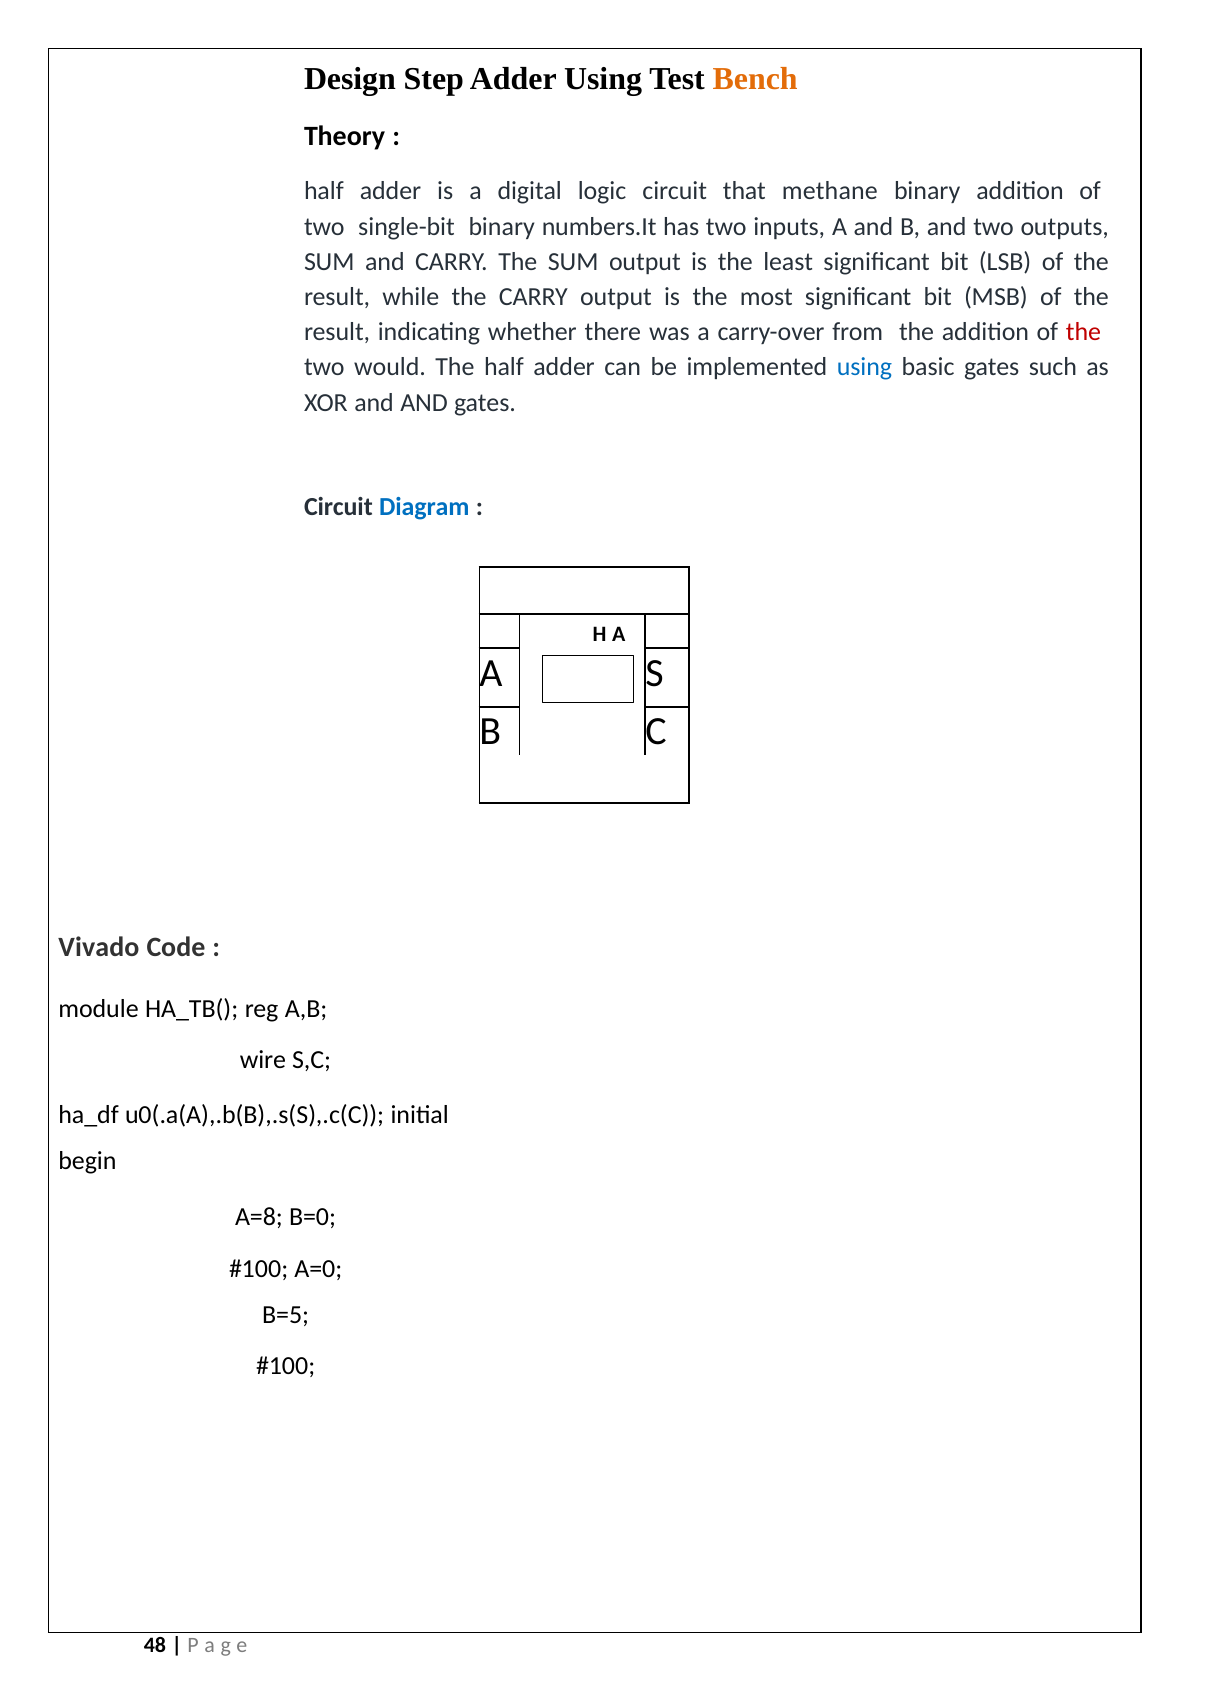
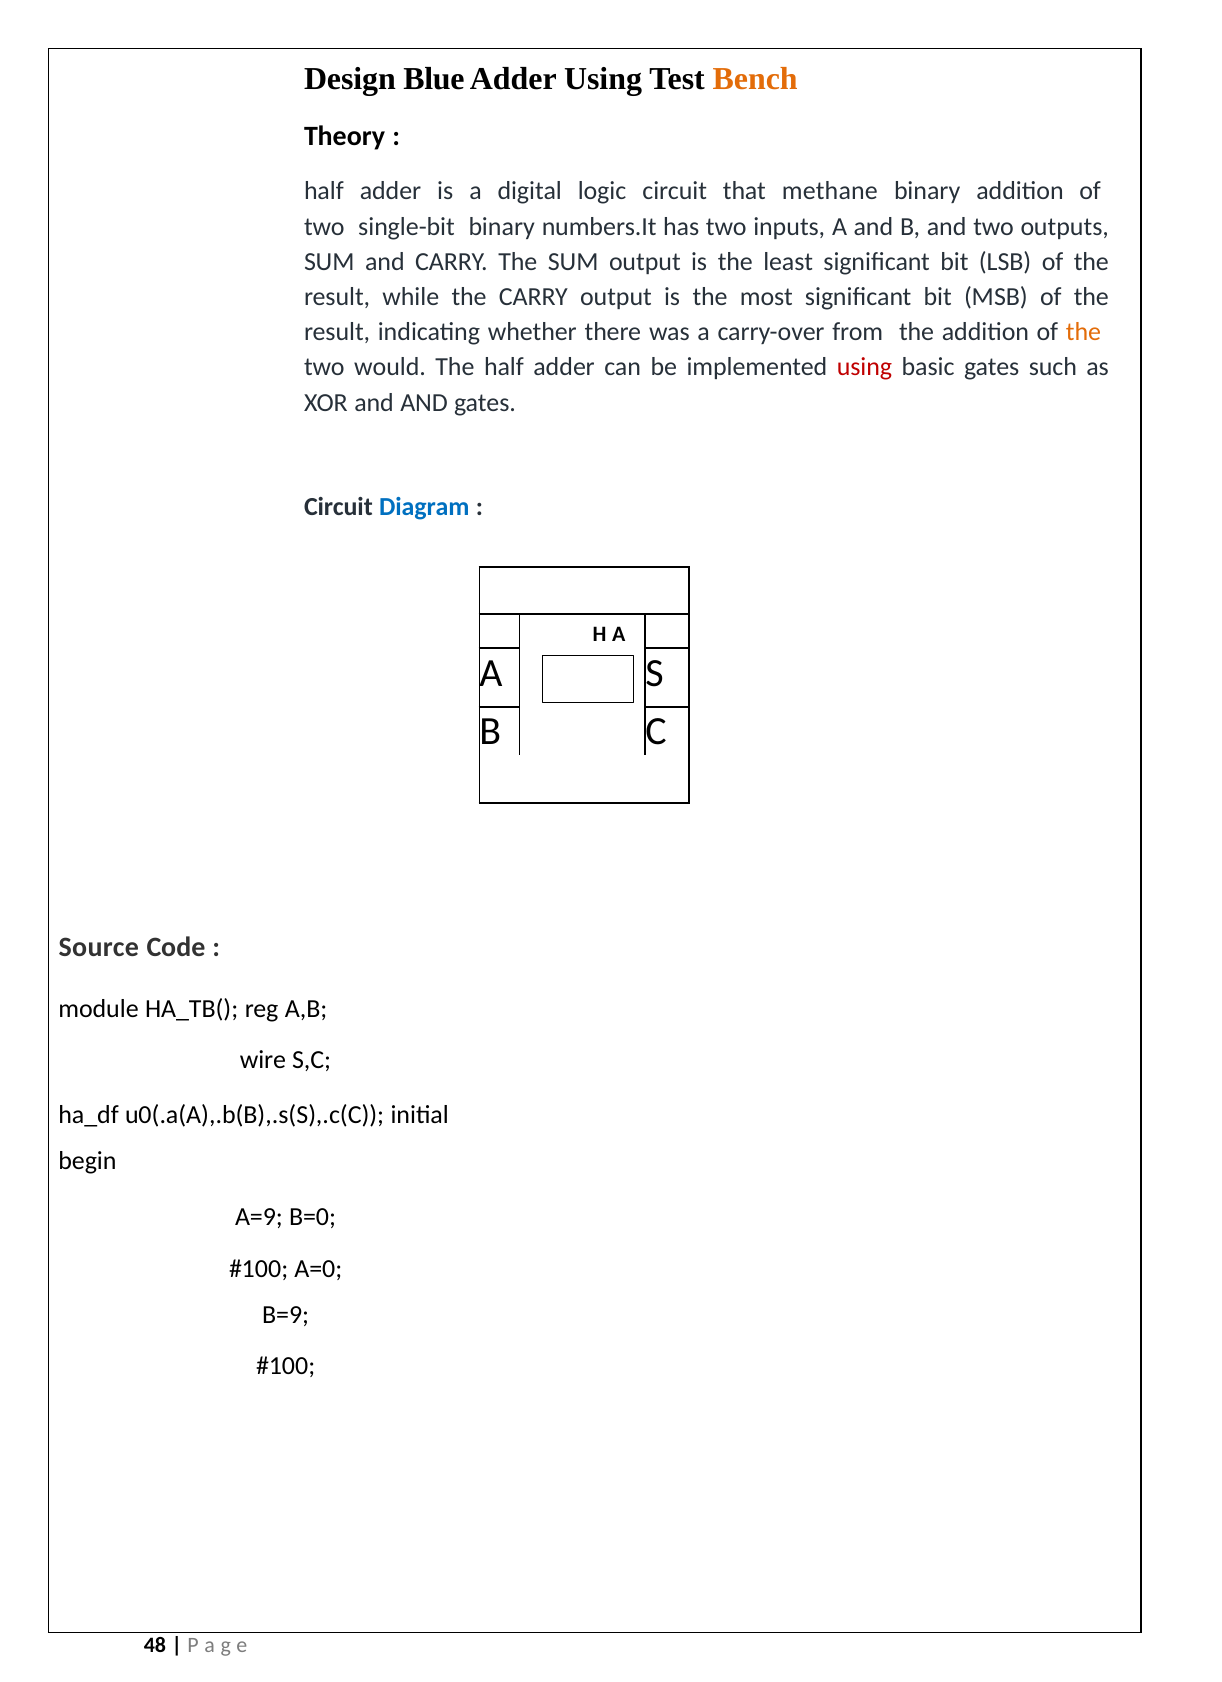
Step: Step -> Blue
the at (1083, 332) colour: red -> orange
using at (864, 367) colour: blue -> red
Vivado: Vivado -> Source
A=8: A=8 -> A=9
B=5: B=5 -> B=9
